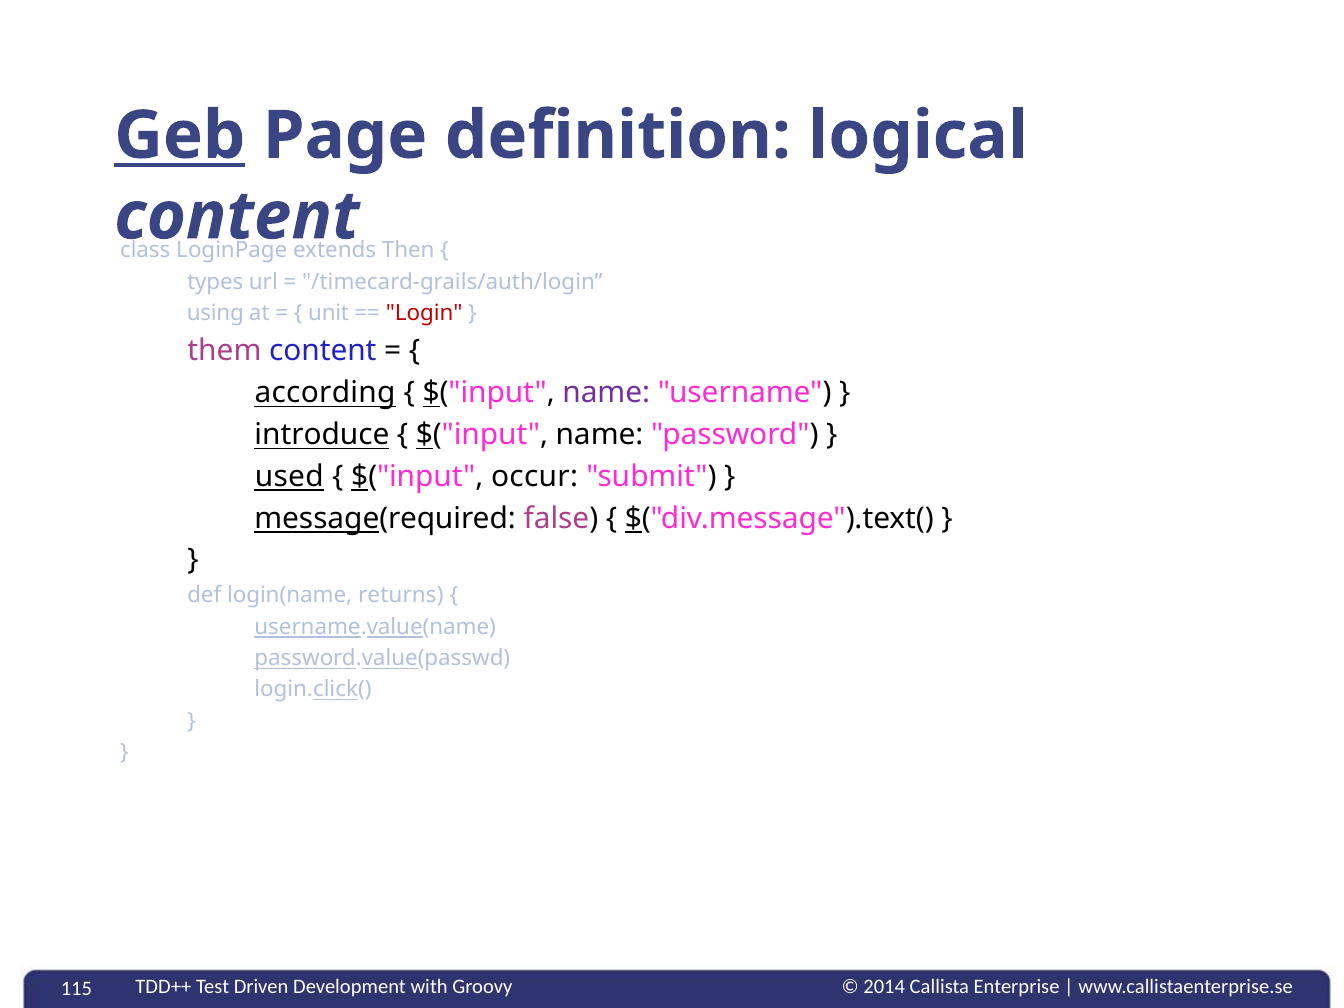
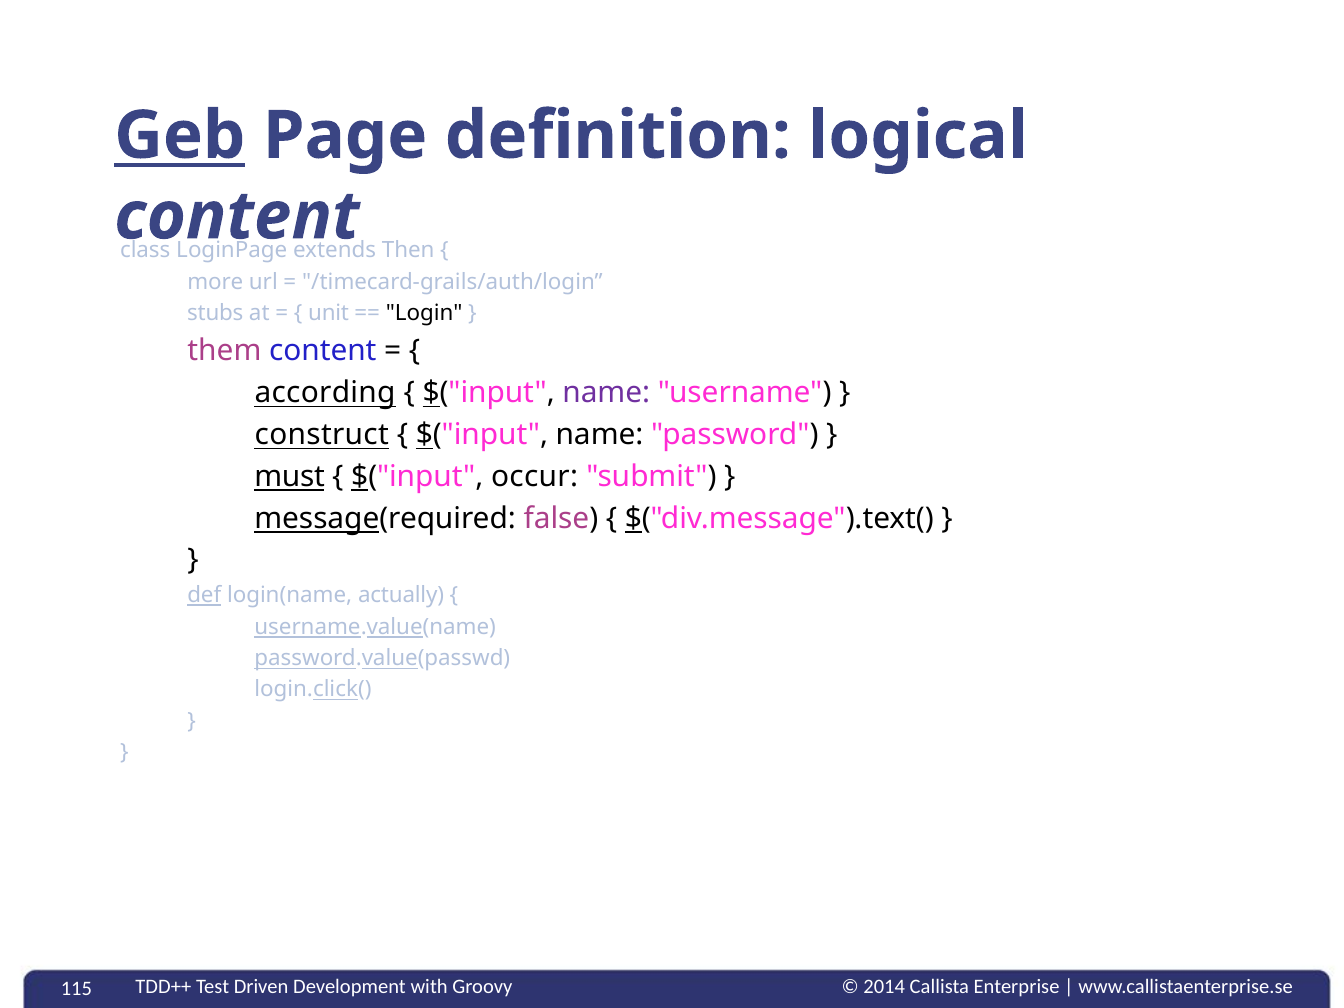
types: types -> more
using: using -> stubs
Login colour: red -> black
introduce: introduce -> construct
used: used -> must
def underline: none -> present
returns: returns -> actually
